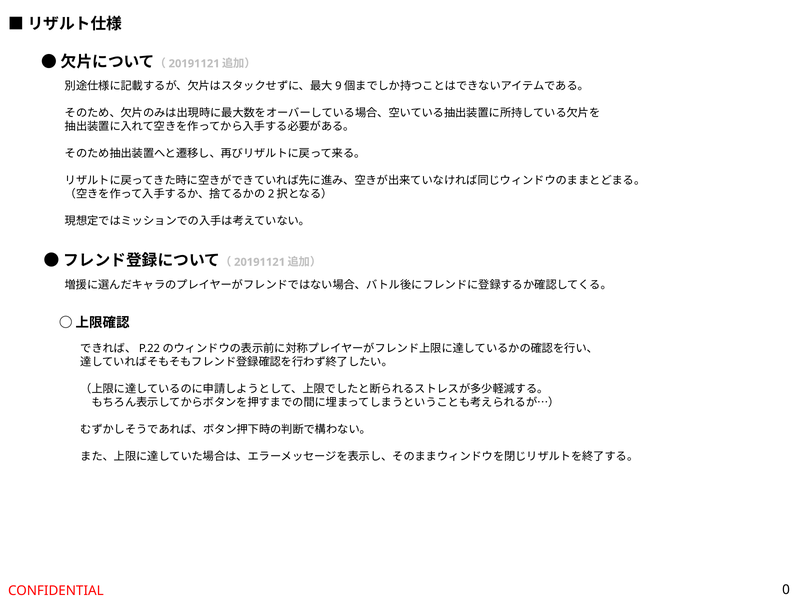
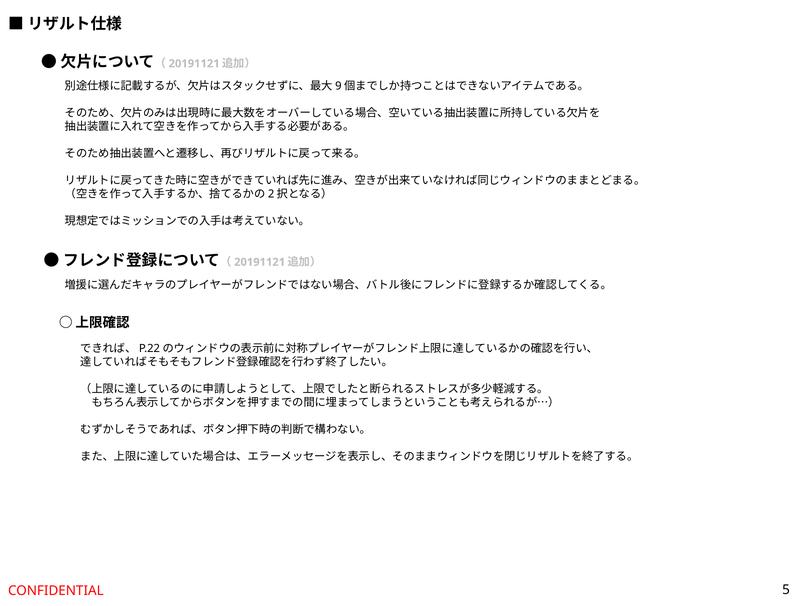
0: 0 -> 5
